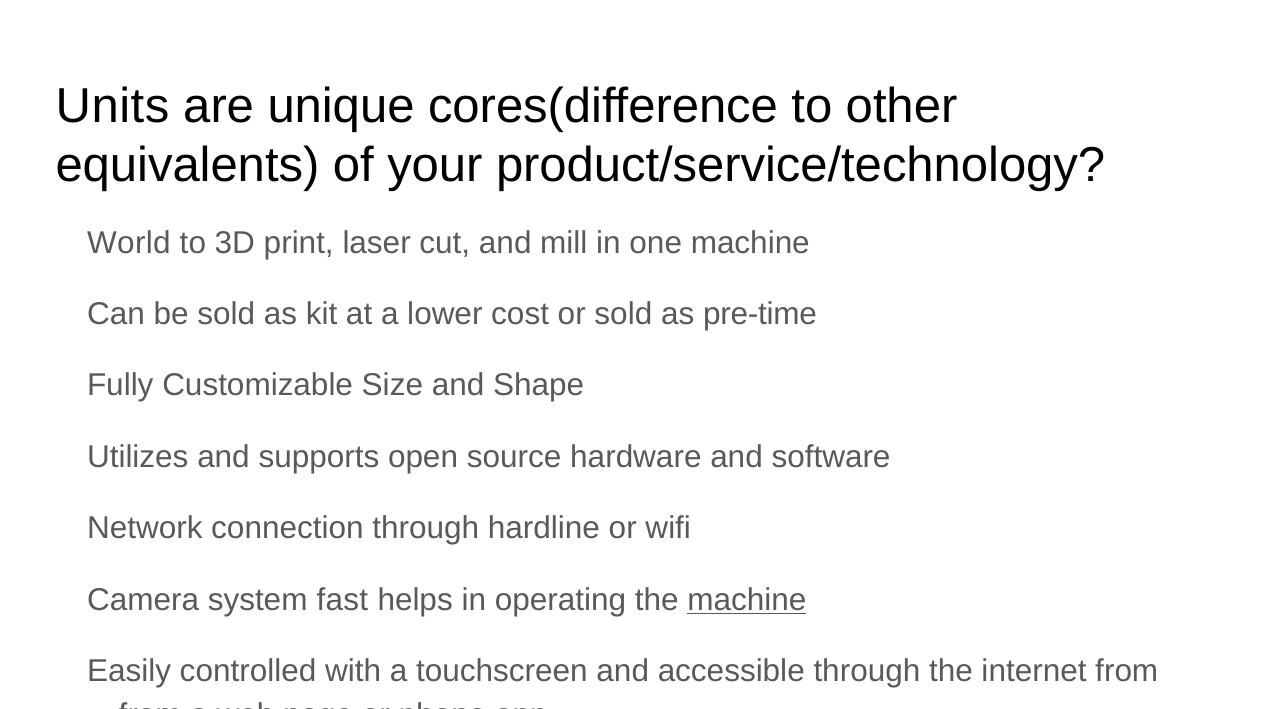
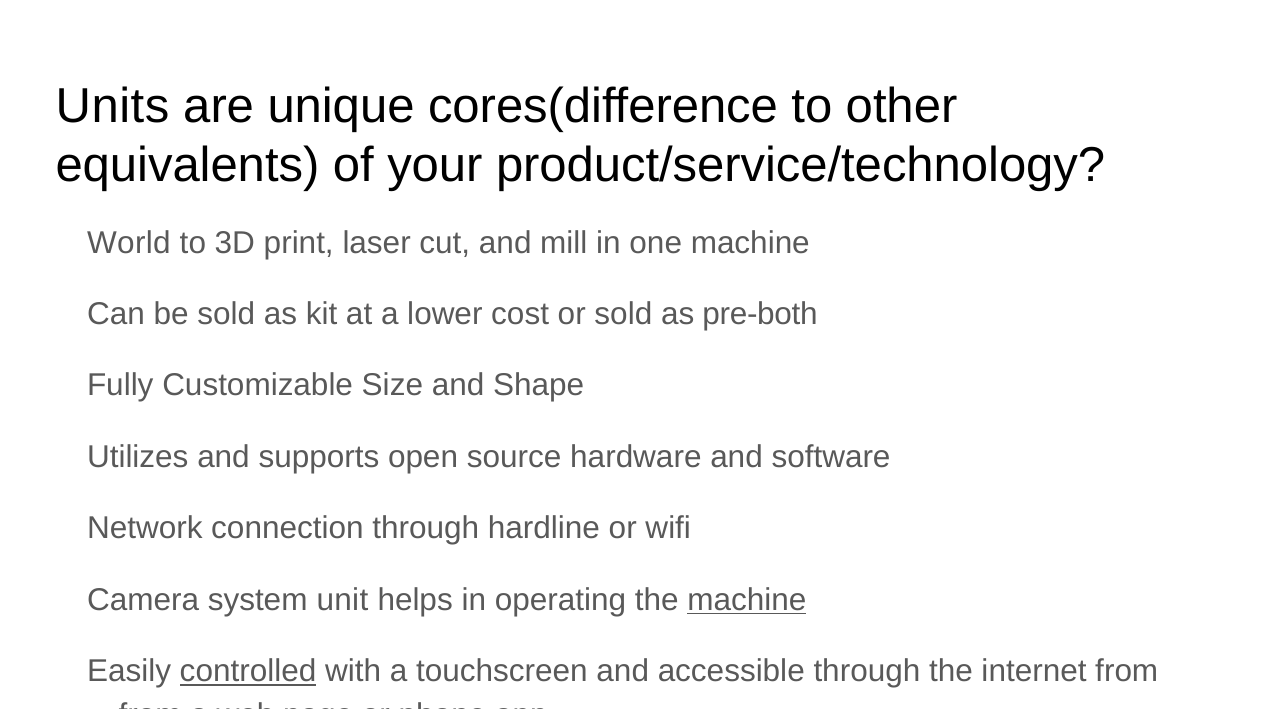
pre-time: pre-time -> pre-both
fast: fast -> unit
controlled underline: none -> present
